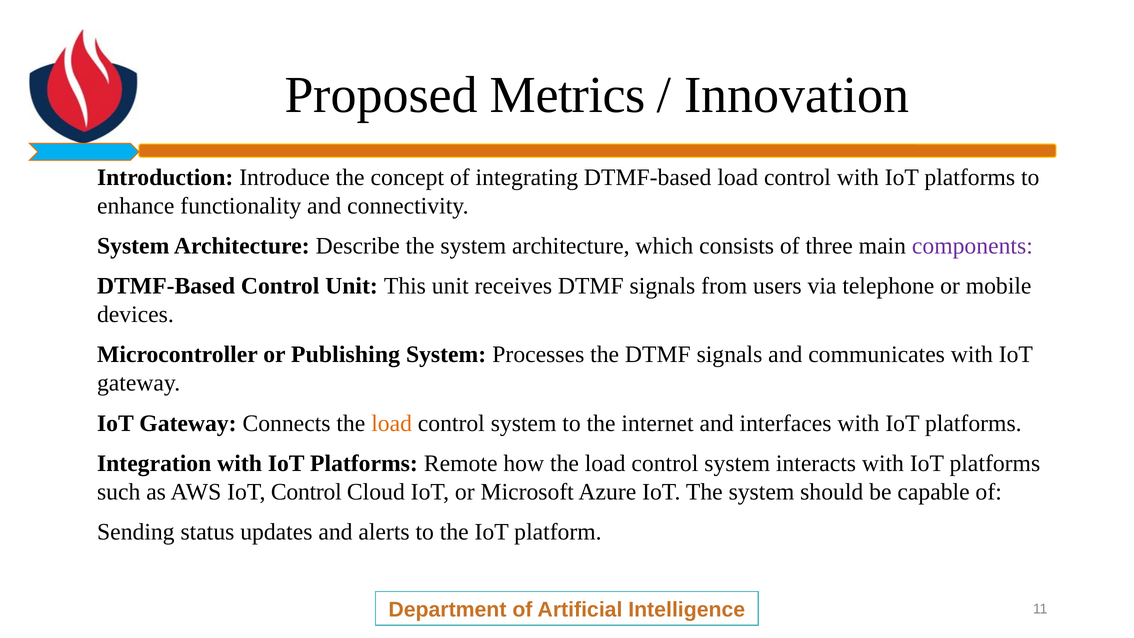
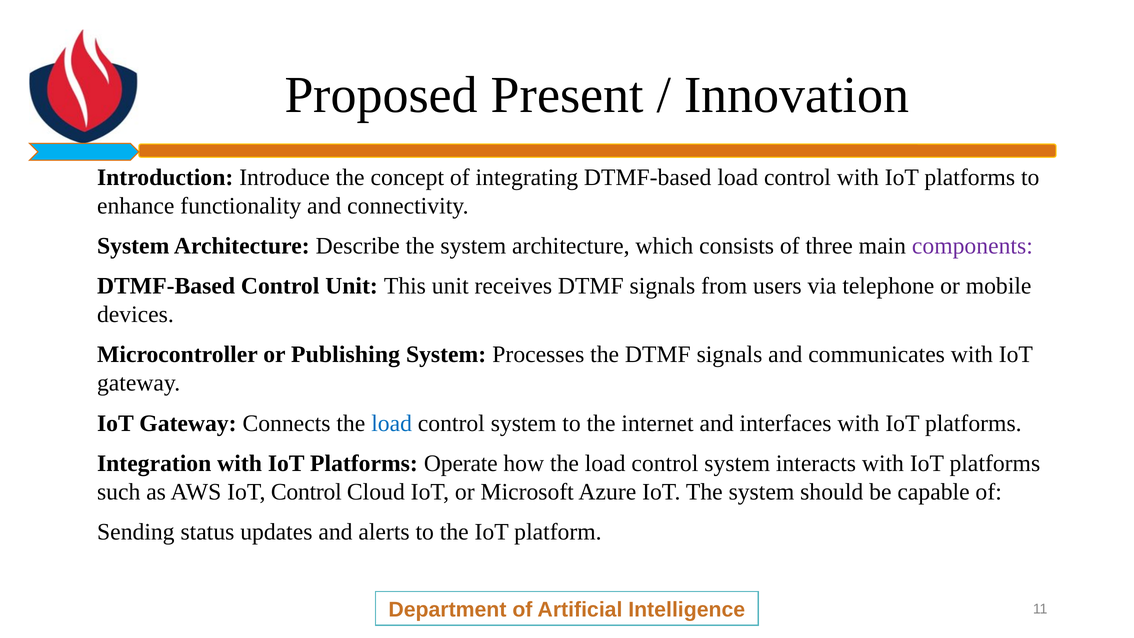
Metrics: Metrics -> Present
load at (392, 423) colour: orange -> blue
Remote: Remote -> Operate
